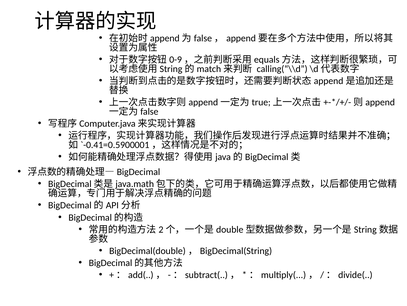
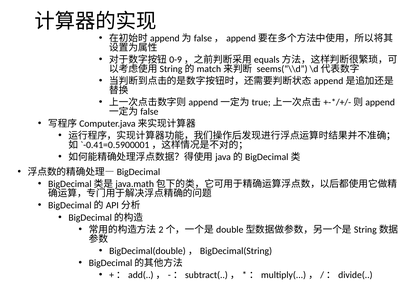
calling(“\\d: calling(“\\d -> seems(“\\d
